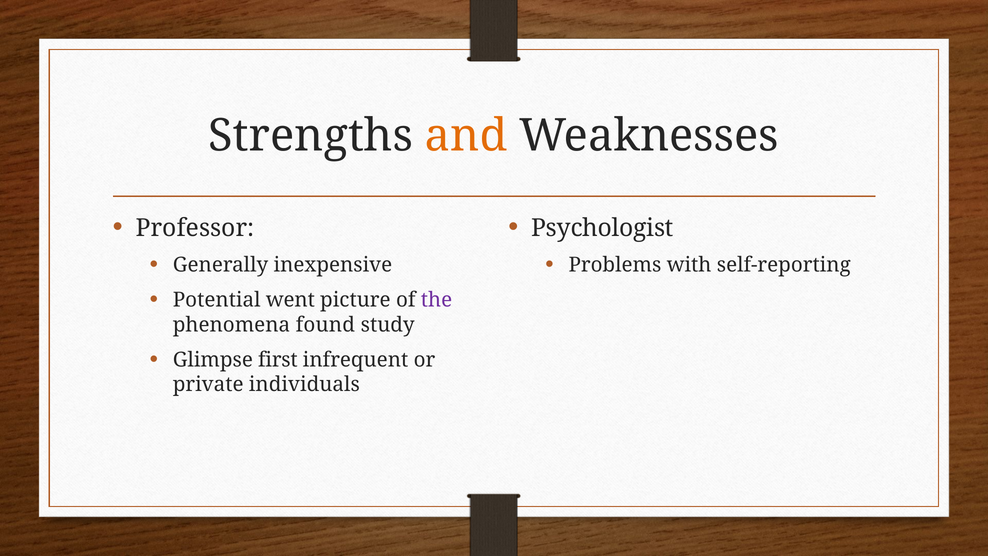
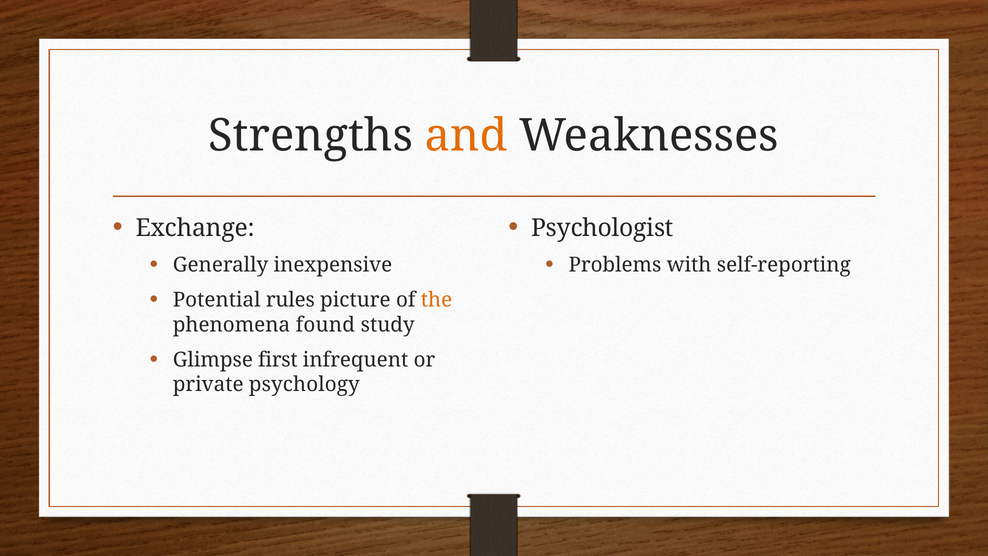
Professor: Professor -> Exchange
went: went -> rules
the colour: purple -> orange
individuals: individuals -> psychology
